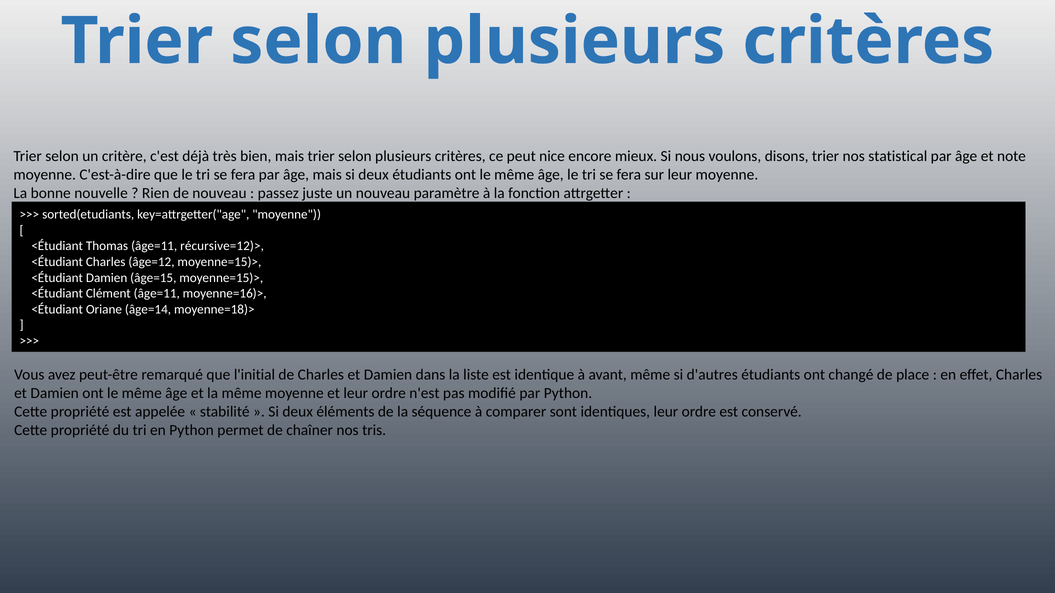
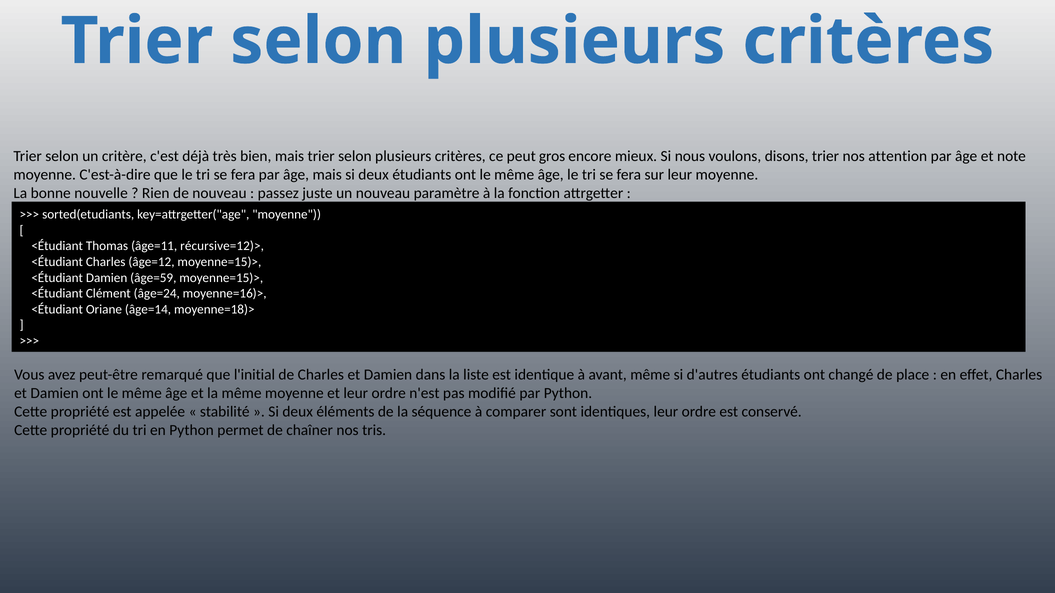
nice: nice -> gros
statistical: statistical -> attention
âge=15: âge=15 -> âge=59
Clément âge=11: âge=11 -> âge=24
